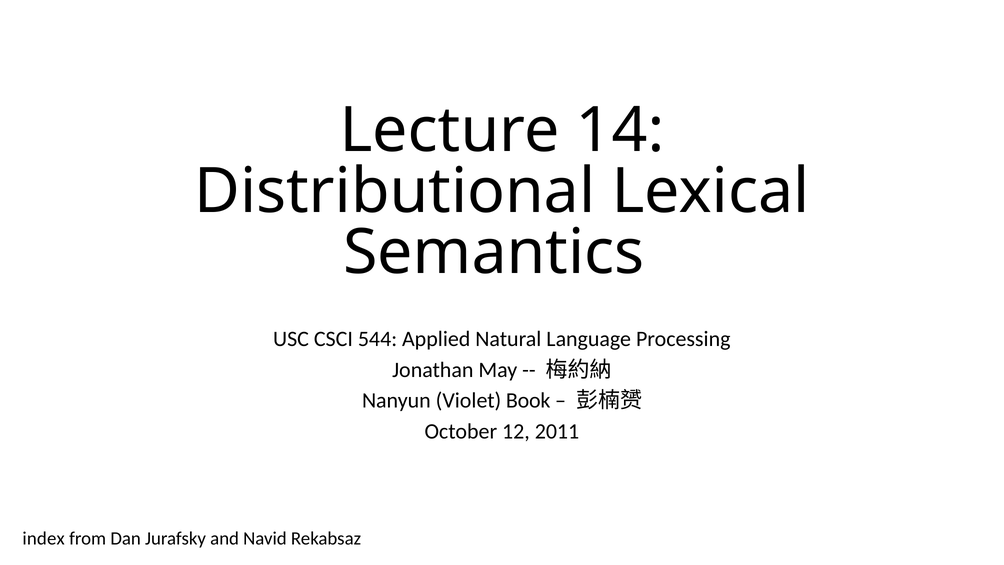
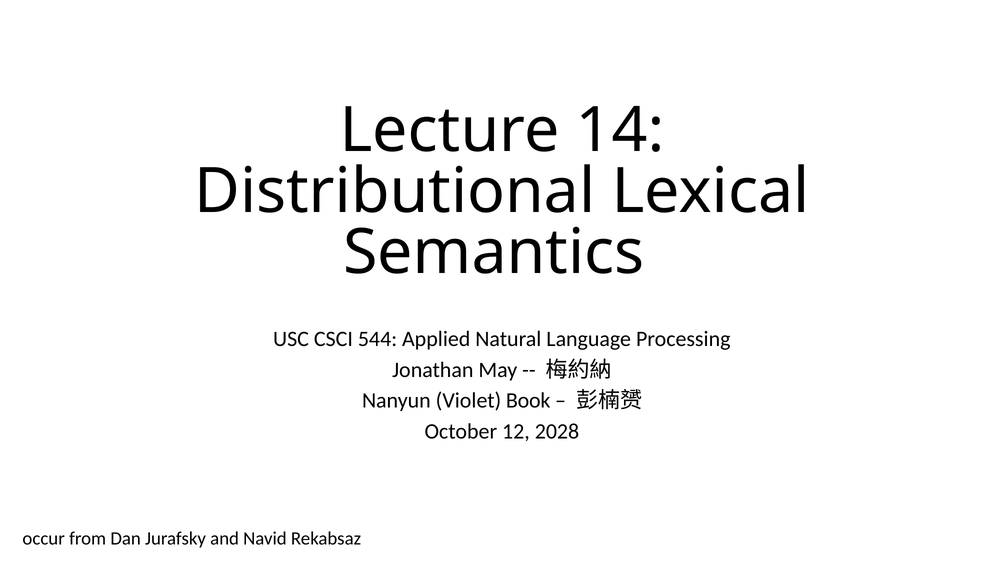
2011: 2011 -> 2028
index: index -> occur
